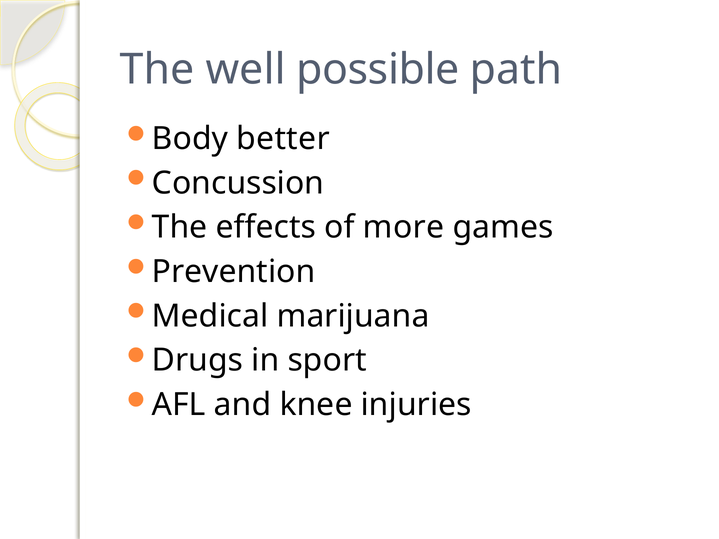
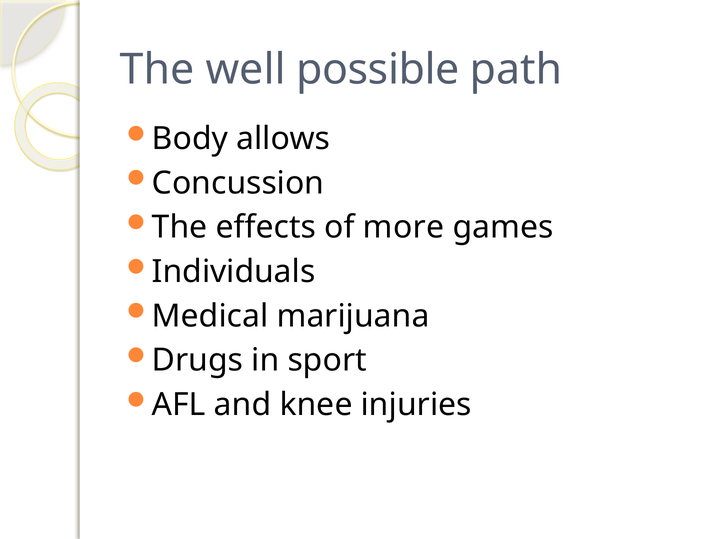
better: better -> allows
Prevention: Prevention -> Individuals
